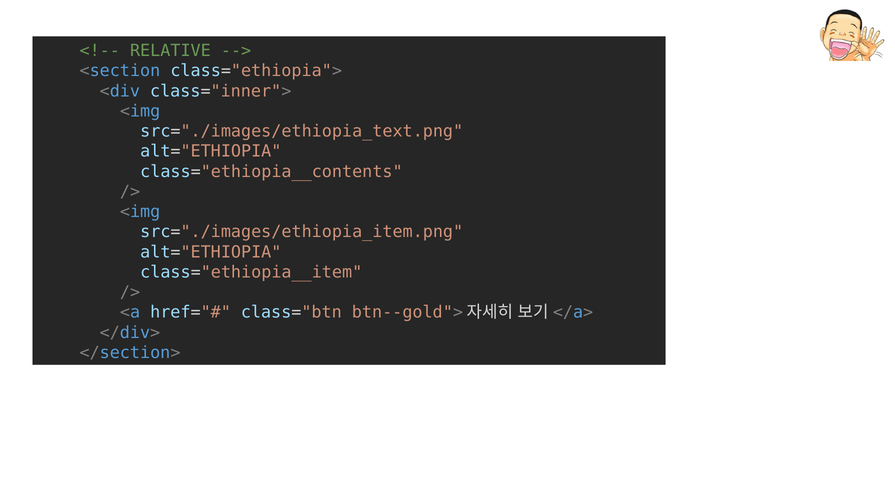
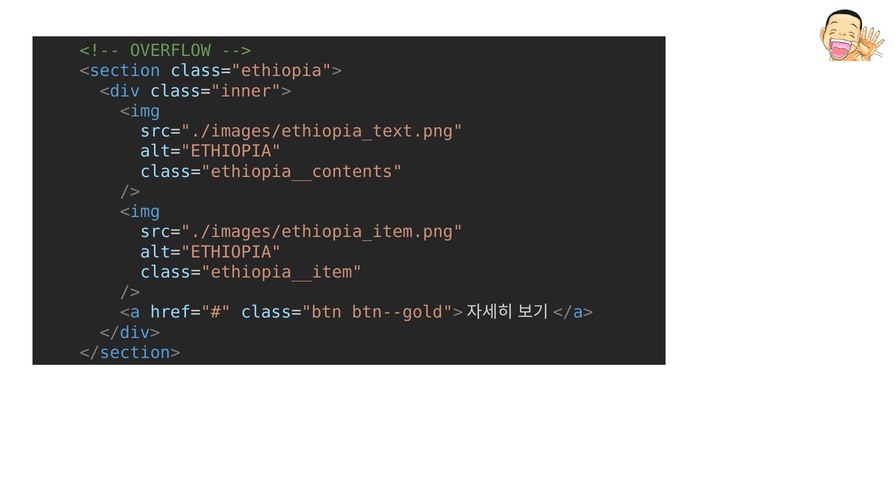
RELATIVE: RELATIVE -> OVERFLOW
